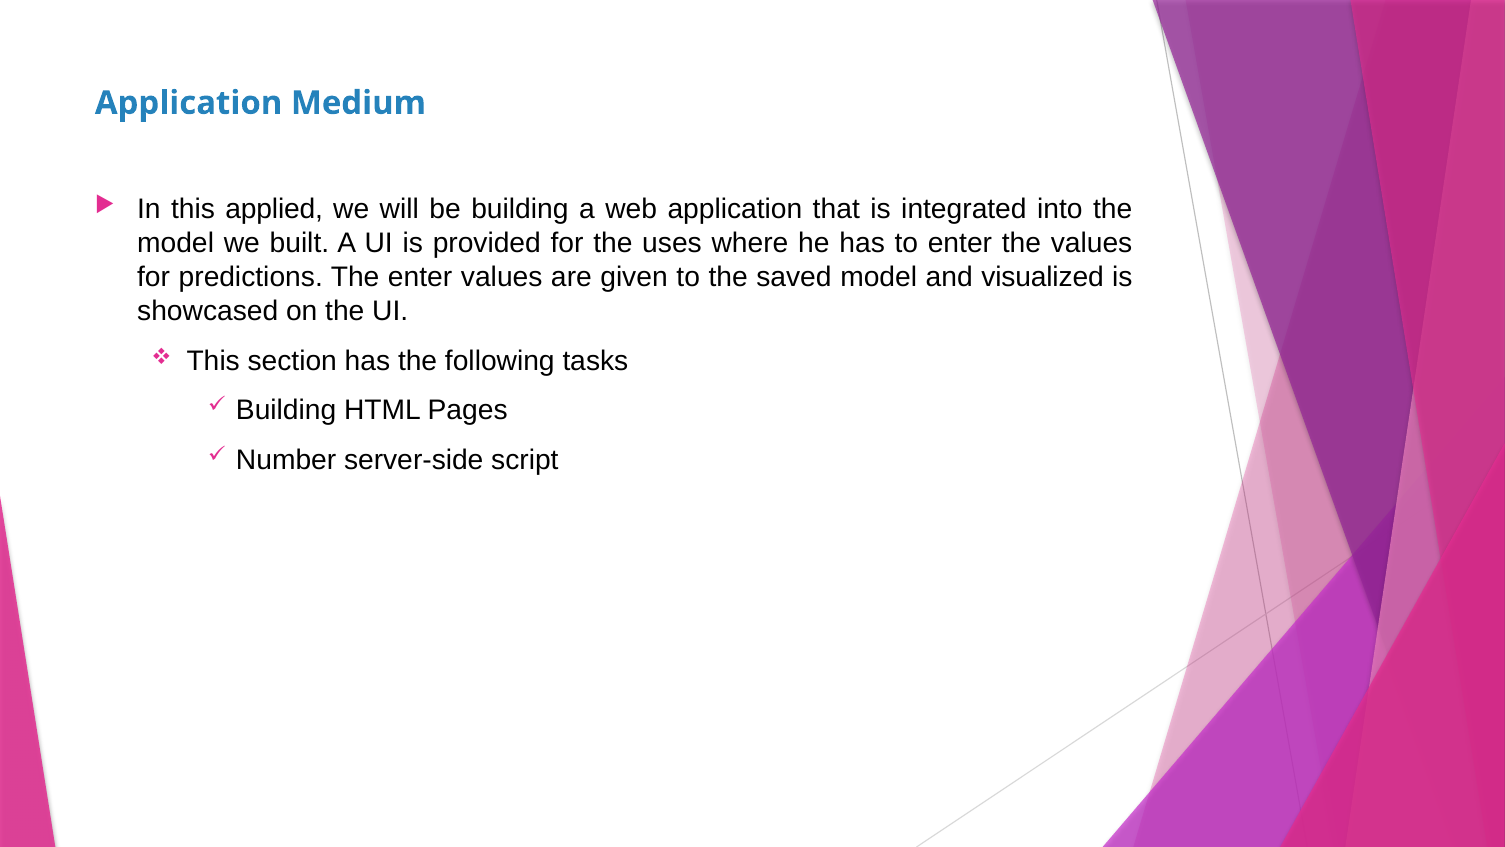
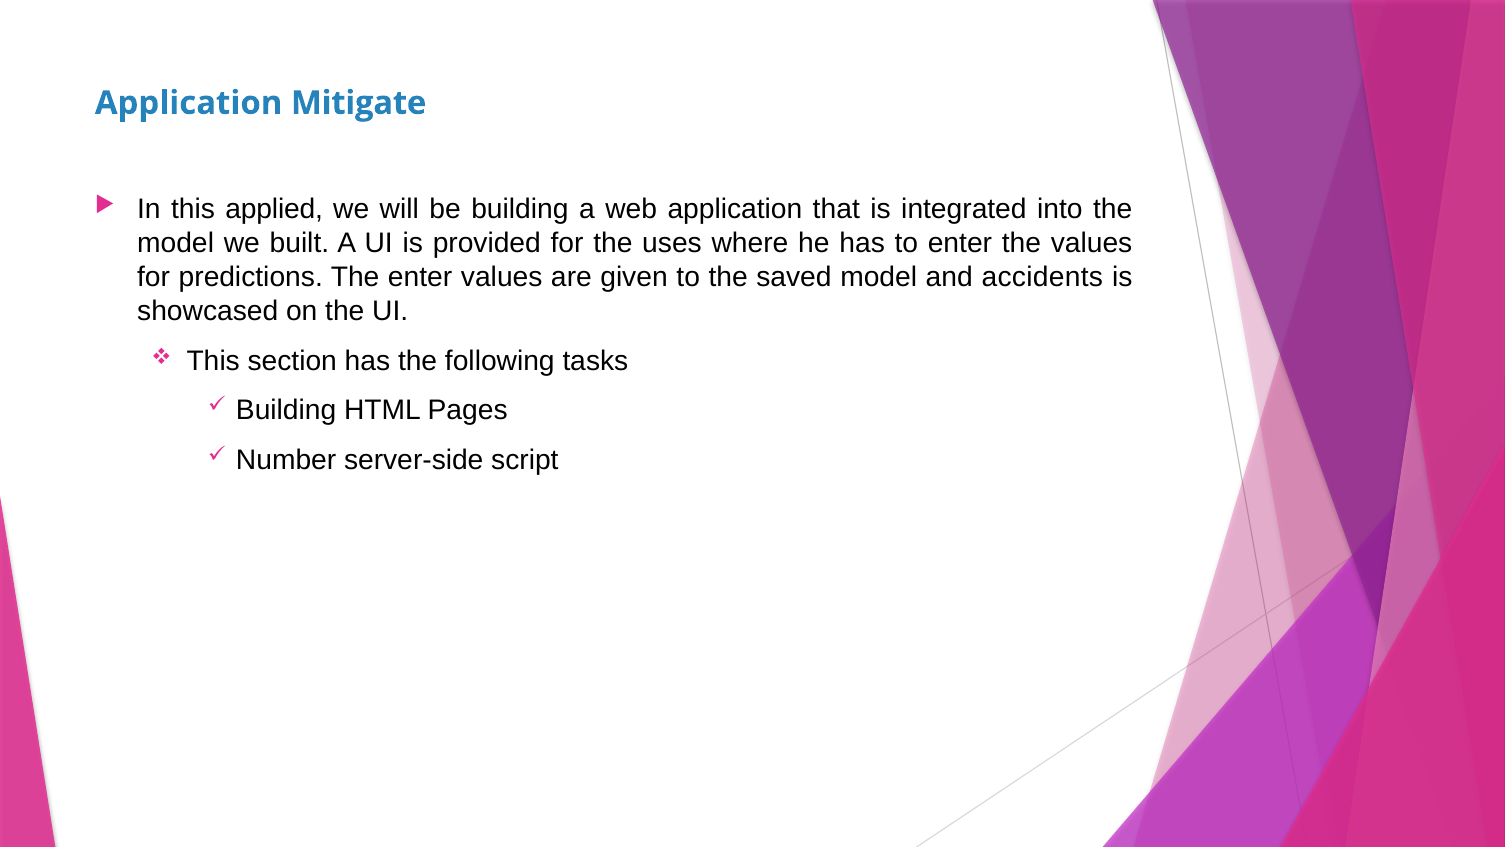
Medium: Medium -> Mitigate
visualized: visualized -> accidents
